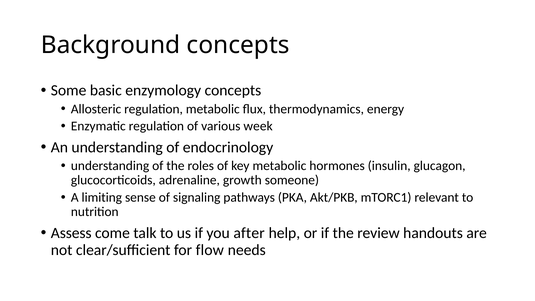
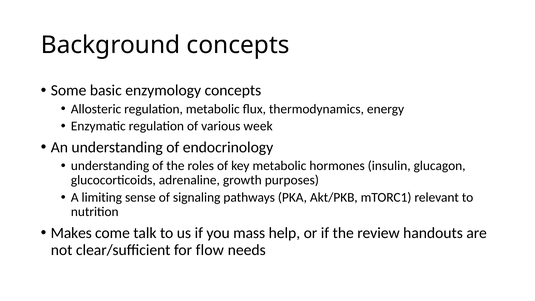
someone: someone -> purposes
Assess: Assess -> Makes
after: after -> mass
